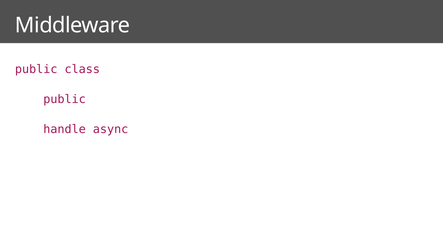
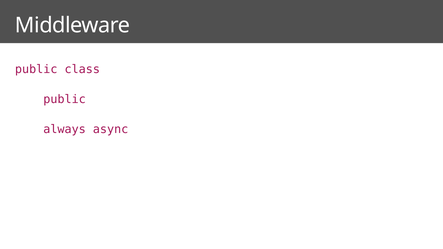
handle: handle -> always
